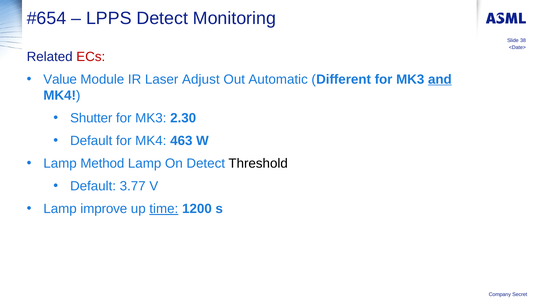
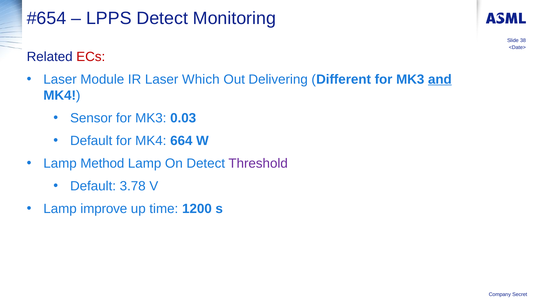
Value at (60, 79): Value -> Laser
Adjust: Adjust -> Which
Automatic: Automatic -> Delivering
Shutter: Shutter -> Sensor
2.30: 2.30 -> 0.03
463: 463 -> 664
Threshold colour: black -> purple
3.77: 3.77 -> 3.78
time underline: present -> none
